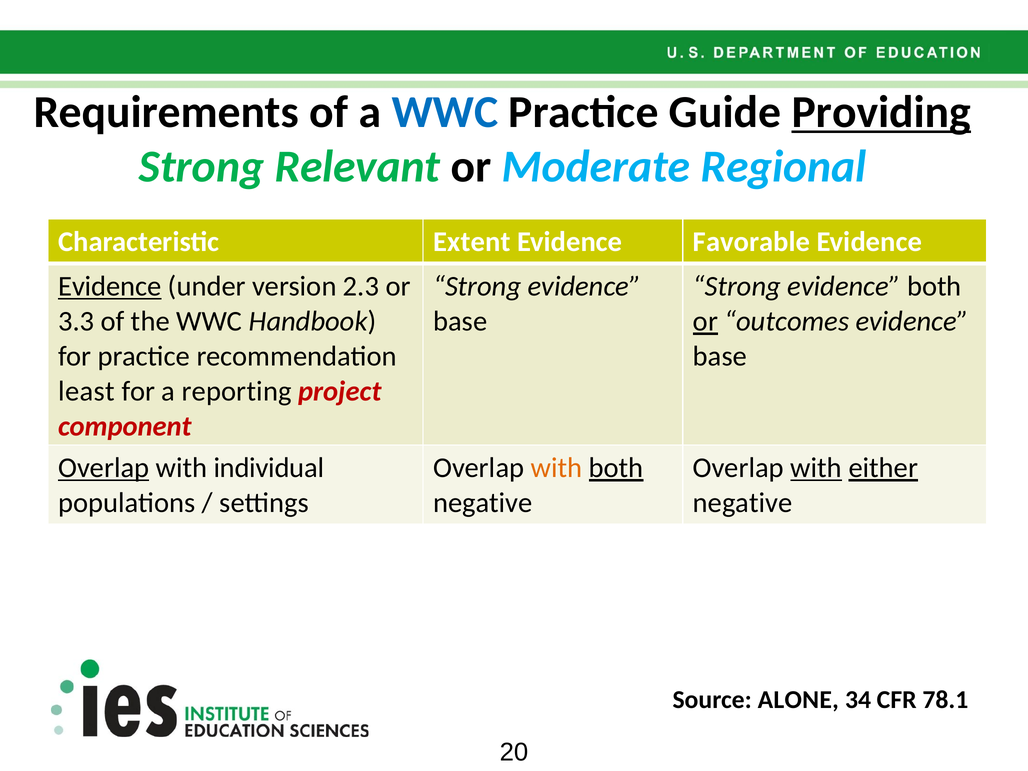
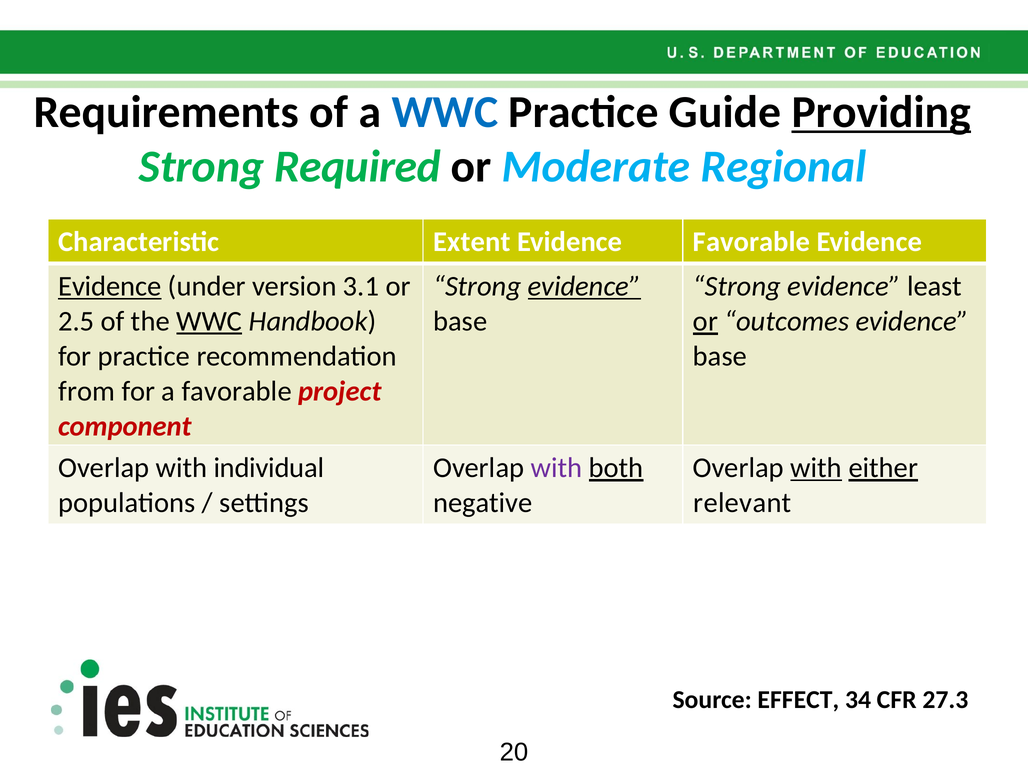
Relevant: Relevant -> Required
2.3: 2.3 -> 3.1
evidence at (584, 286) underline: none -> present
evidence both: both -> least
3.3: 3.3 -> 2.5
WWC at (209, 321) underline: none -> present
least: least -> from
a reporting: reporting -> favorable
Overlap at (104, 468) underline: present -> none
with at (556, 468) colour: orange -> purple
negative at (743, 503): negative -> relevant
ALONE: ALONE -> EFFECT
78.1: 78.1 -> 27.3
